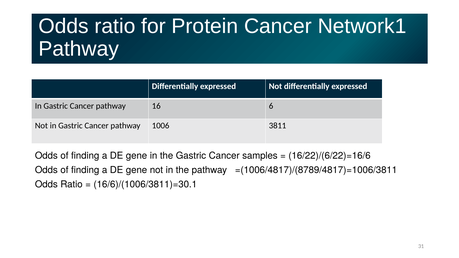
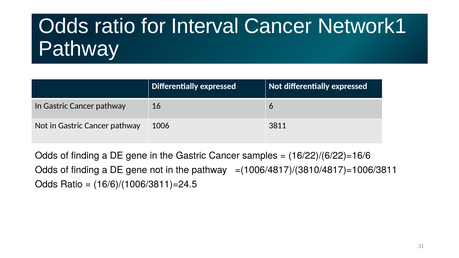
Protein: Protein -> Interval
=(1006/4817)/(8789/4817)=1006/3811: =(1006/4817)/(8789/4817)=1006/3811 -> =(1006/4817)/(3810/4817)=1006/3811
16/6)/(1006/3811)=30.1: 16/6)/(1006/3811)=30.1 -> 16/6)/(1006/3811)=24.5
